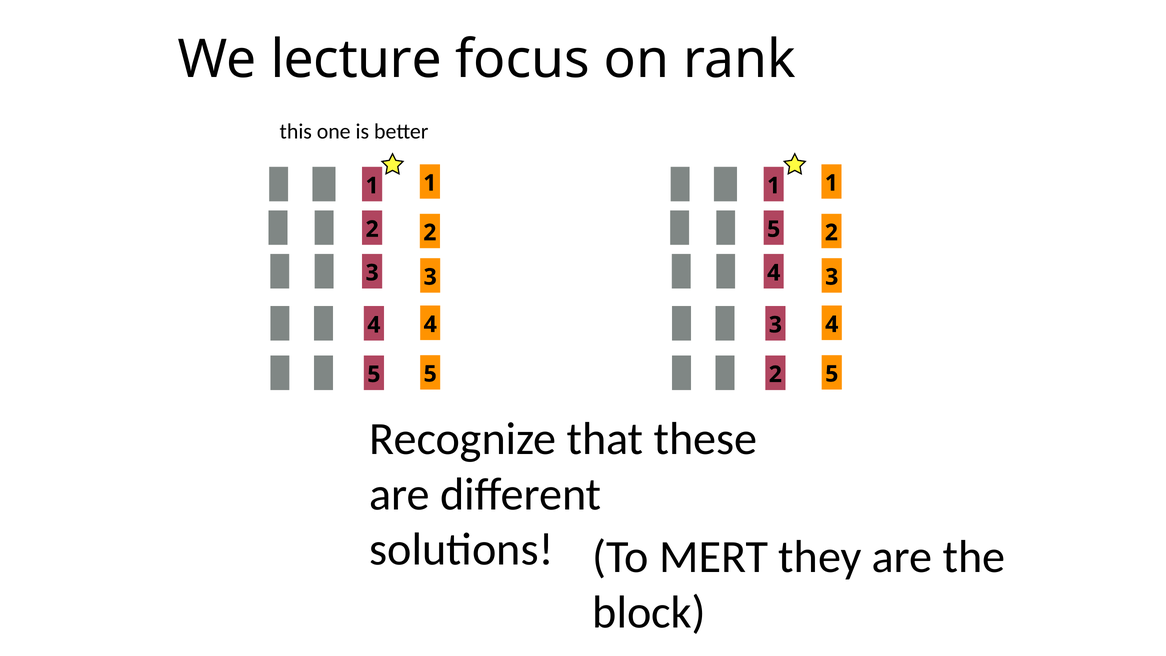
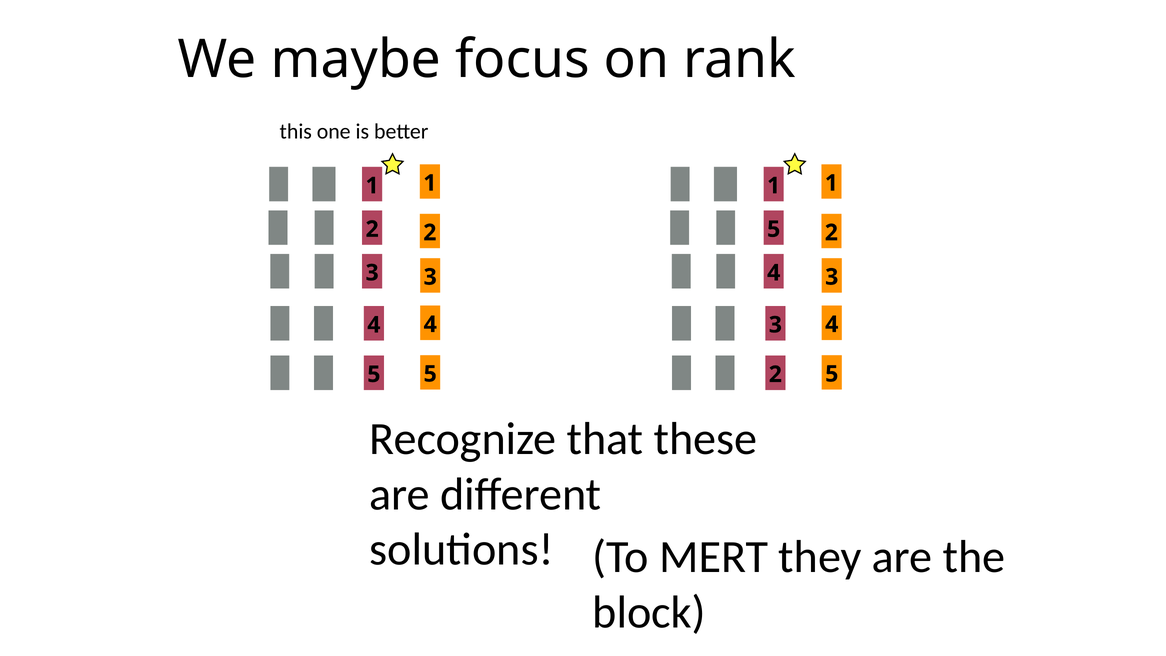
lecture: lecture -> maybe
